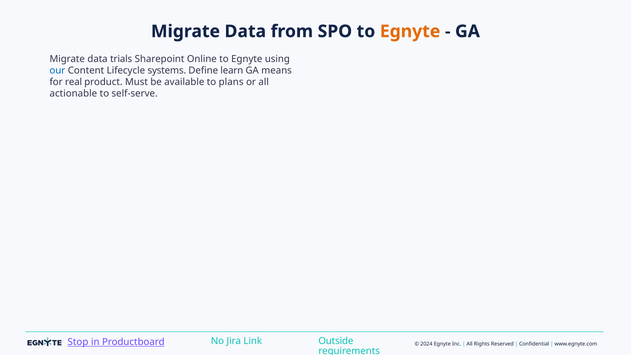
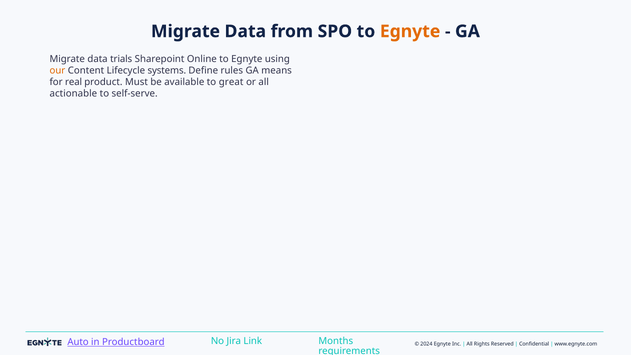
our colour: blue -> orange
learn: learn -> rules
plans: plans -> great
Stop: Stop -> Auto
Outside: Outside -> Months
